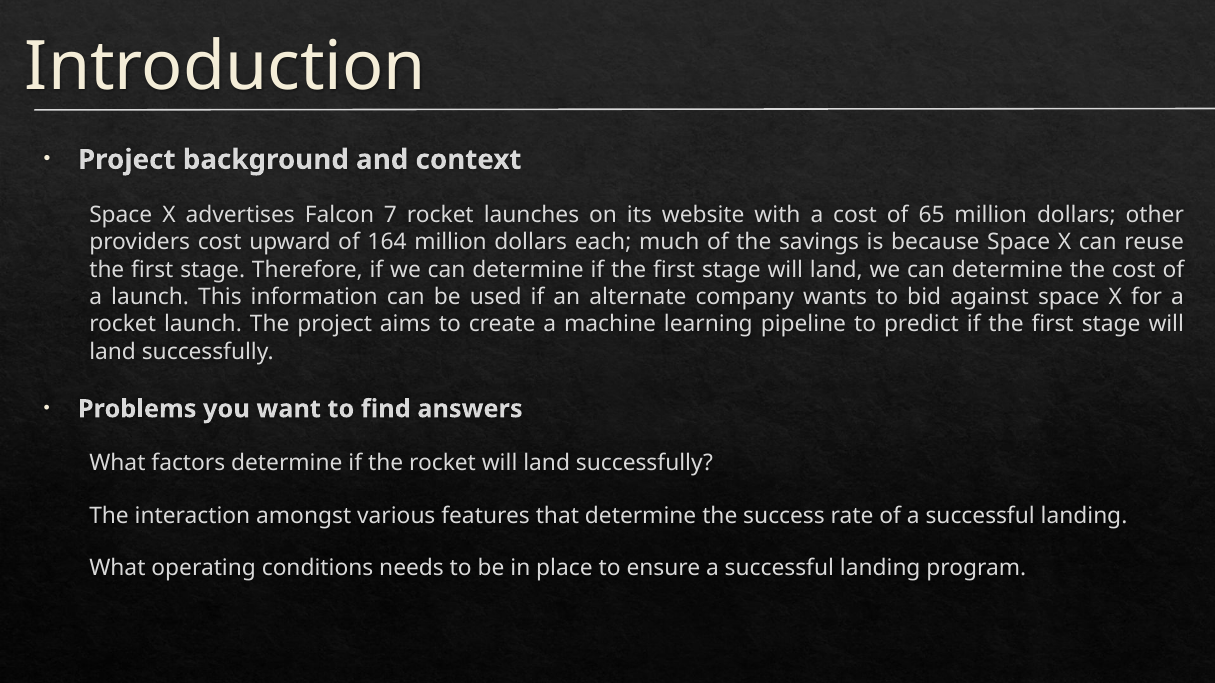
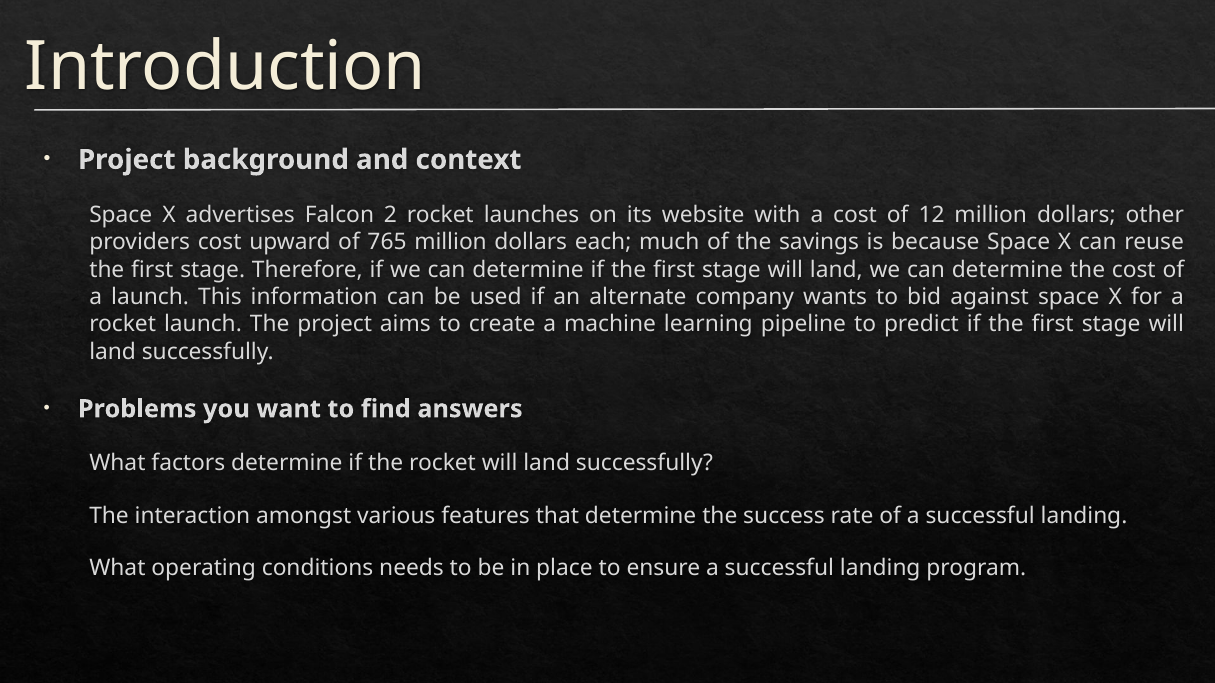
7: 7 -> 2
65: 65 -> 12
164: 164 -> 765
